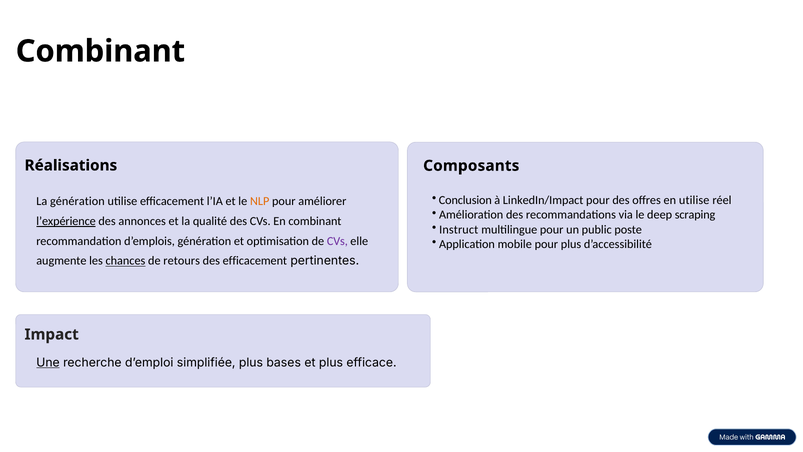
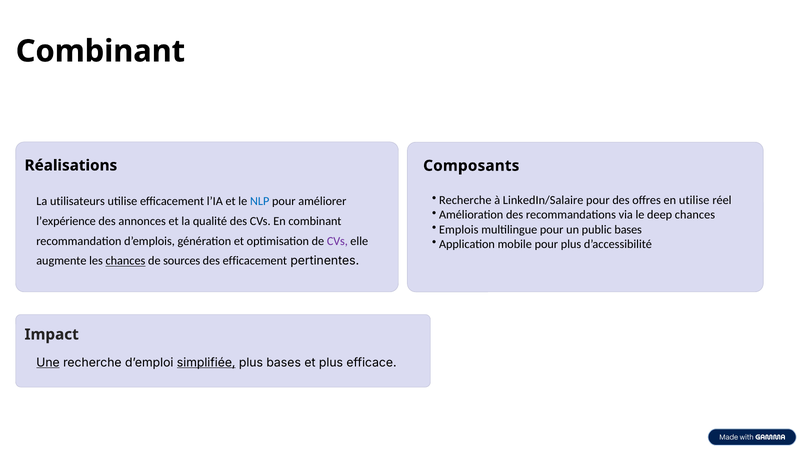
Conclusion at (465, 200): Conclusion -> Recherche
LinkedIn/Impact: LinkedIn/Impact -> LinkedIn/Salaire
La génération: génération -> utilisateurs
NLP colour: orange -> blue
deep scraping: scraping -> chances
l’expérience underline: present -> none
Instruct: Instruct -> Emplois
public poste: poste -> bases
retours: retours -> sources
simplifiée underline: none -> present
